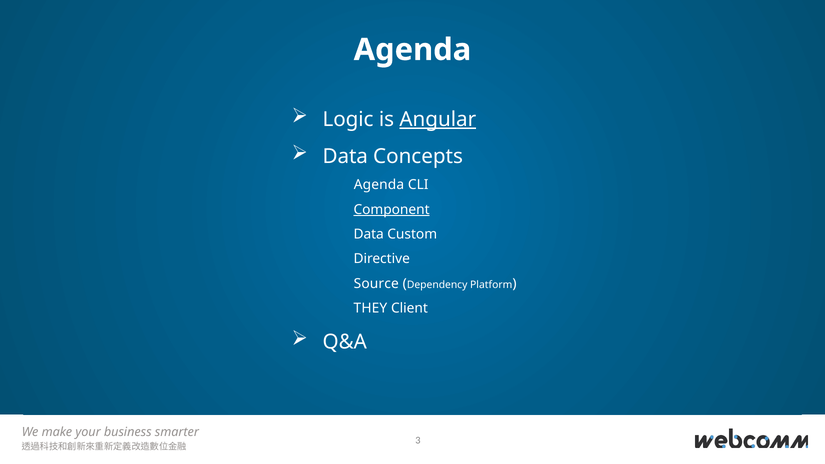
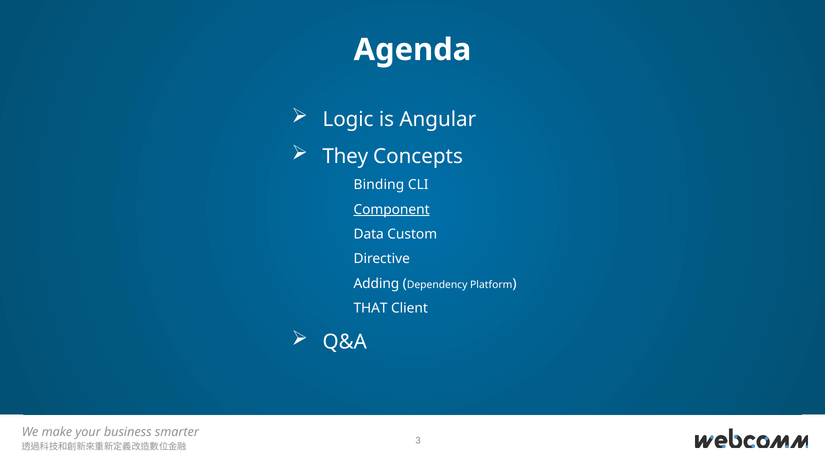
Angular underline: present -> none
Data at (345, 156): Data -> They
Agenda at (379, 185): Agenda -> Binding
Source: Source -> Adding
THEY: THEY -> THAT
